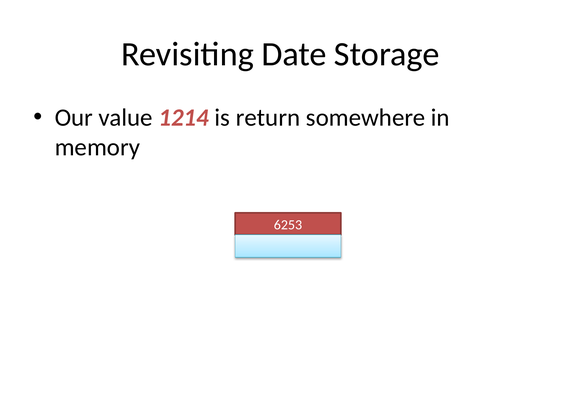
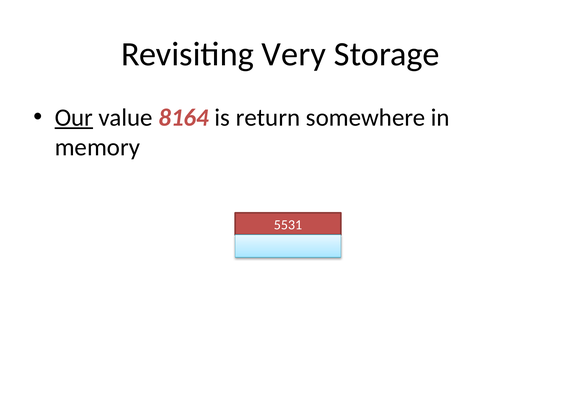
Date: Date -> Very
Our underline: none -> present
1214: 1214 -> 8164
6253: 6253 -> 5531
